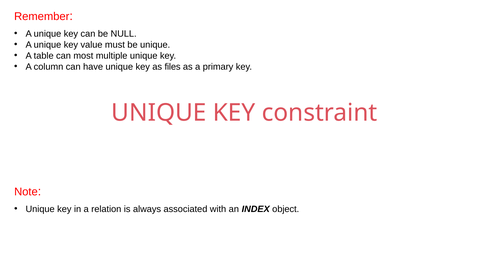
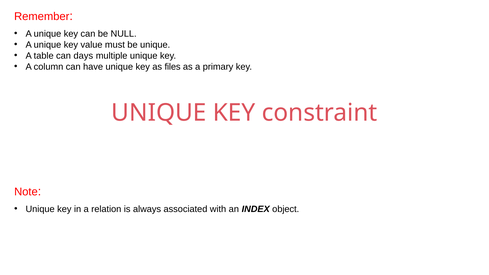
most: most -> days
